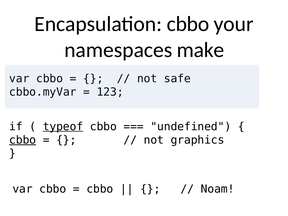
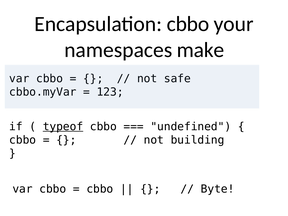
cbbo at (23, 140) underline: present -> none
graphics: graphics -> building
Noam: Noam -> Byte
